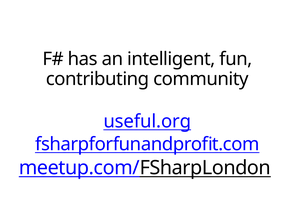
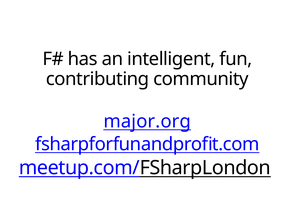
useful.org: useful.org -> major.org
